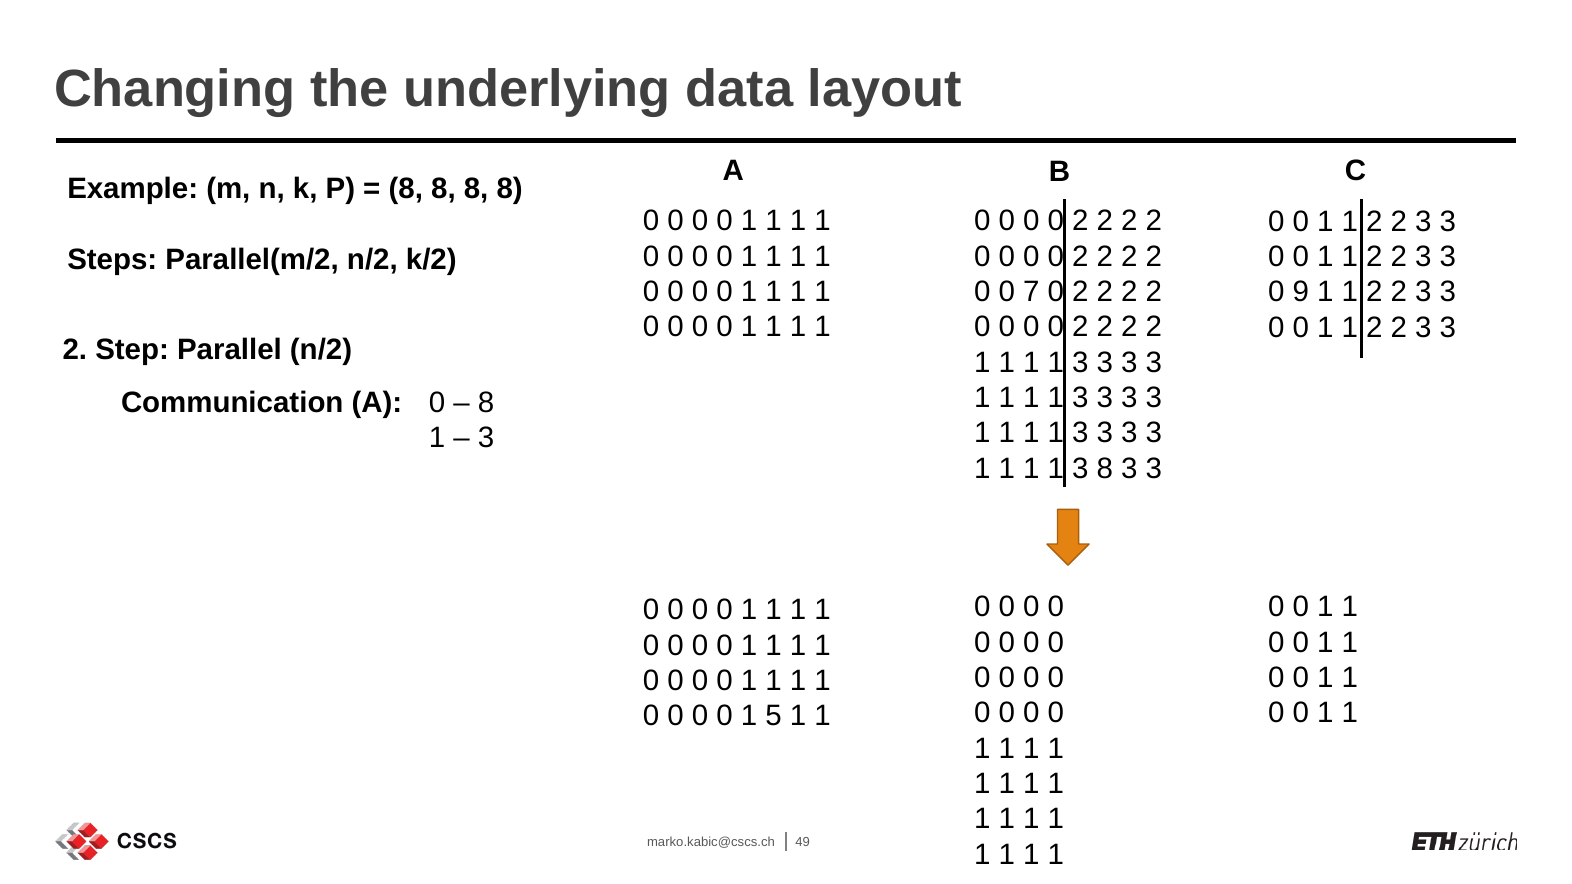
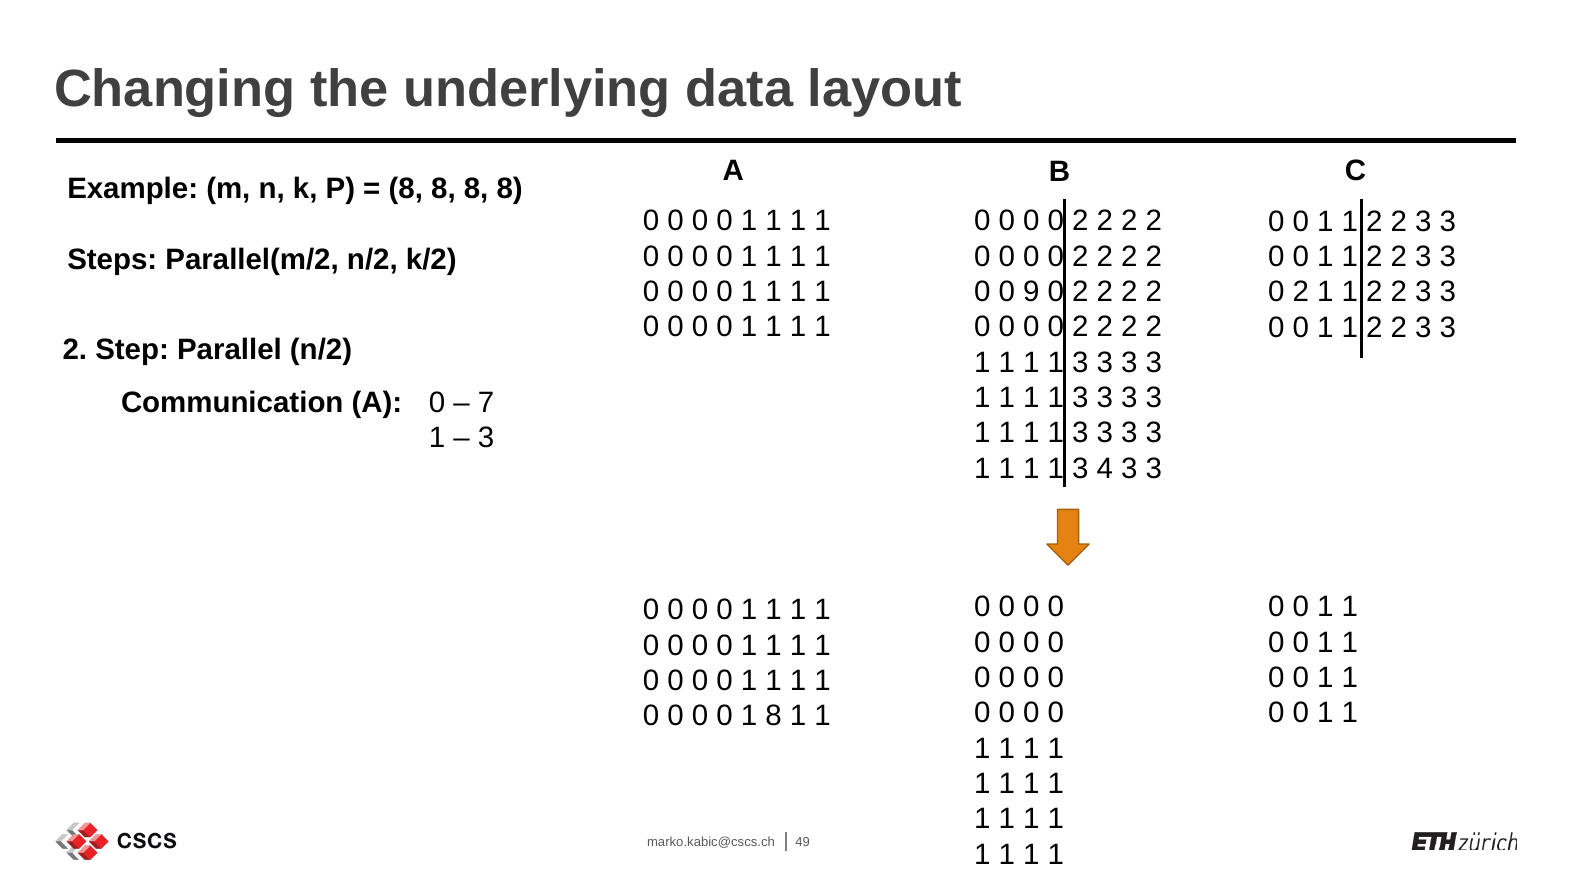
7: 7 -> 9
9 at (1301, 292): 9 -> 2
8 at (486, 403): 8 -> 7
3 8: 8 -> 4
1 5: 5 -> 8
